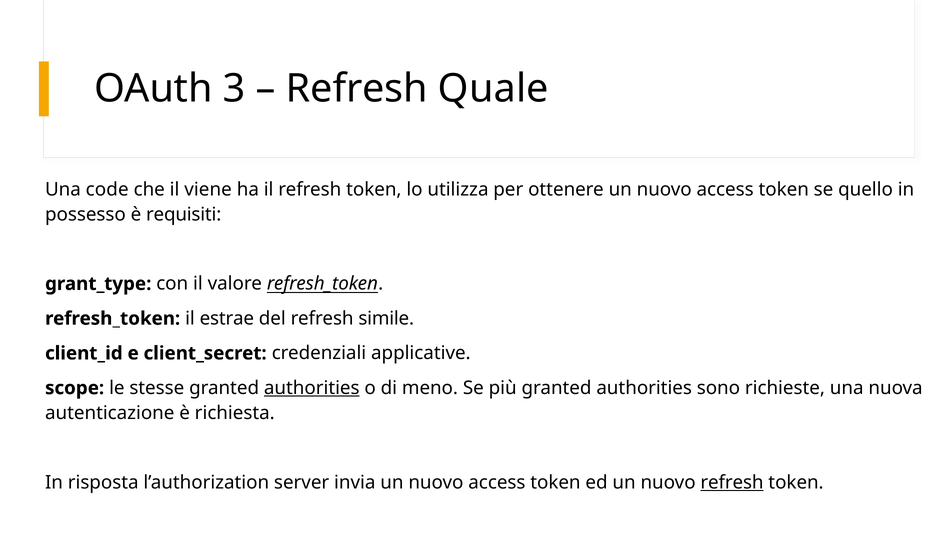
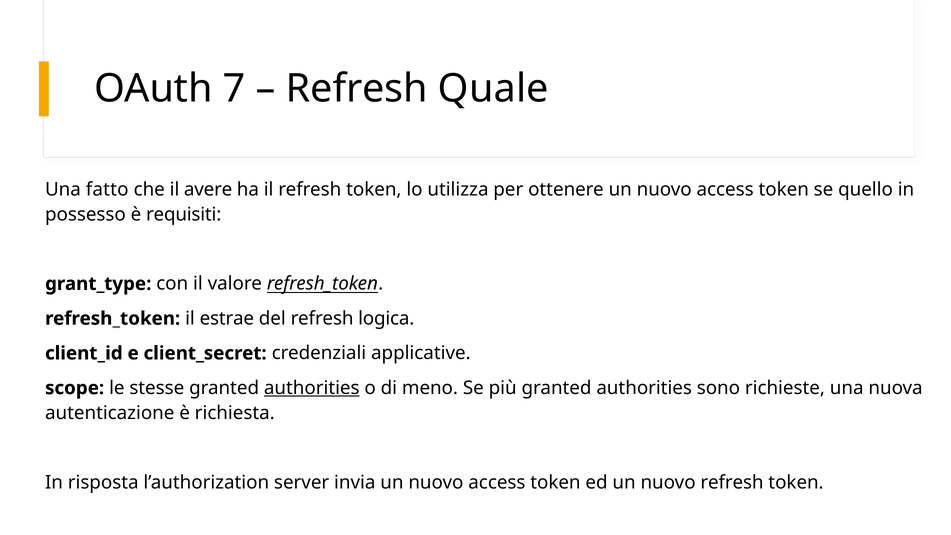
3: 3 -> 7
code: code -> fatto
viene: viene -> avere
simile: simile -> logica
refresh at (732, 482) underline: present -> none
